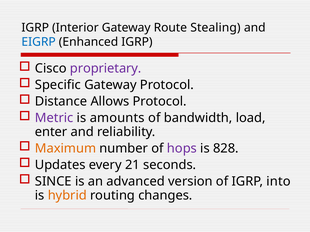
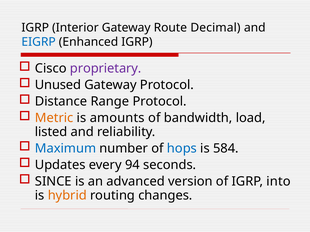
Stealing: Stealing -> Decimal
Specific: Specific -> Unused
Allows: Allows -> Range
Metric colour: purple -> orange
enter: enter -> listed
Maximum colour: orange -> blue
hops colour: purple -> blue
828: 828 -> 584
21: 21 -> 94
